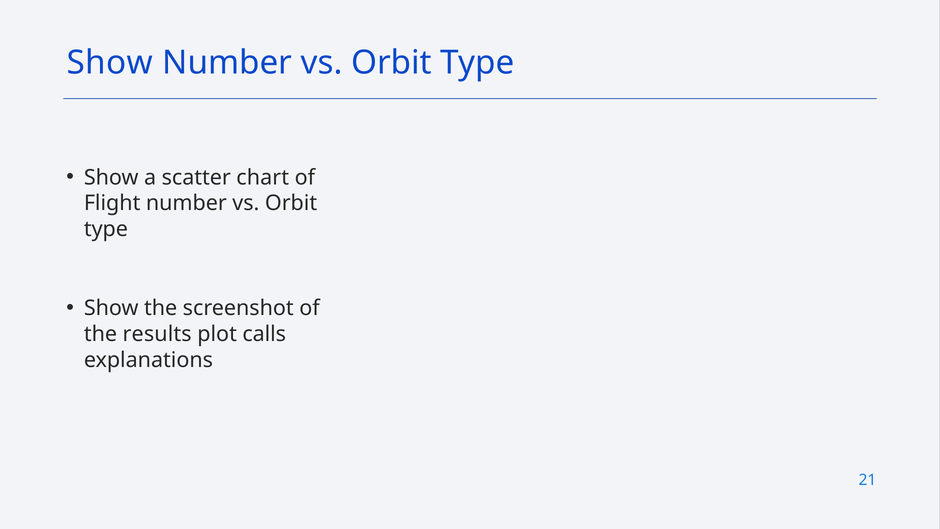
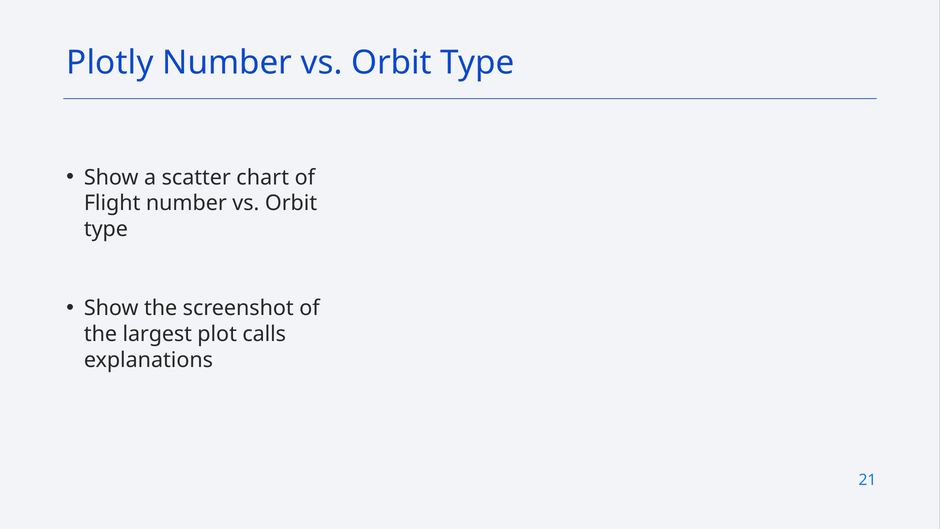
Show at (110, 63): Show -> Plotly
results: results -> largest
